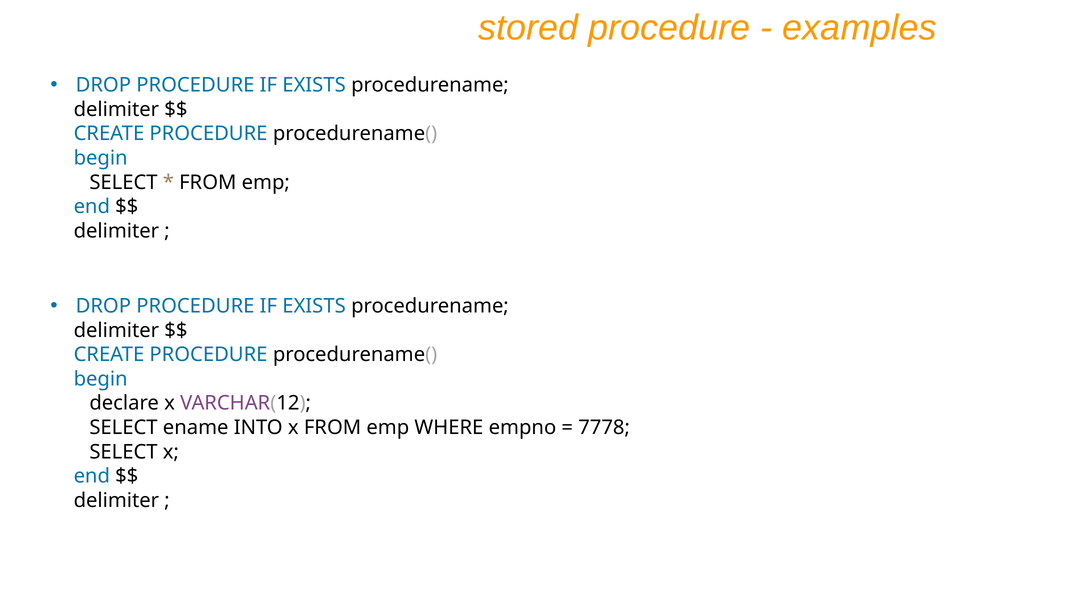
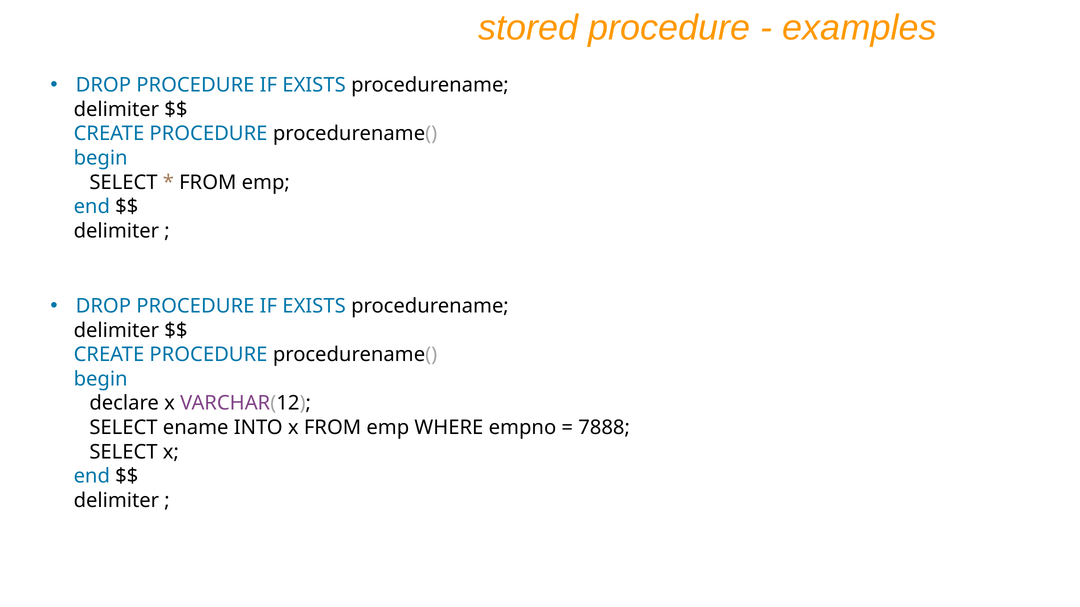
7778: 7778 -> 7888
